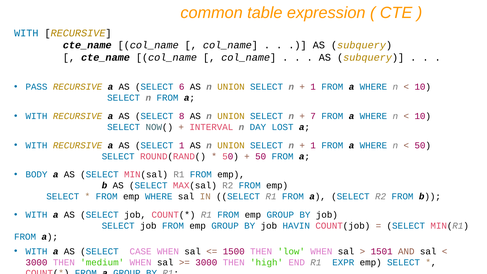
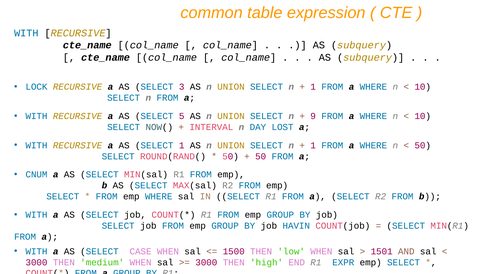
PASS: PASS -> LOCK
6: 6 -> 3
8: 8 -> 5
7: 7 -> 9
BODY: BODY -> CNUM
